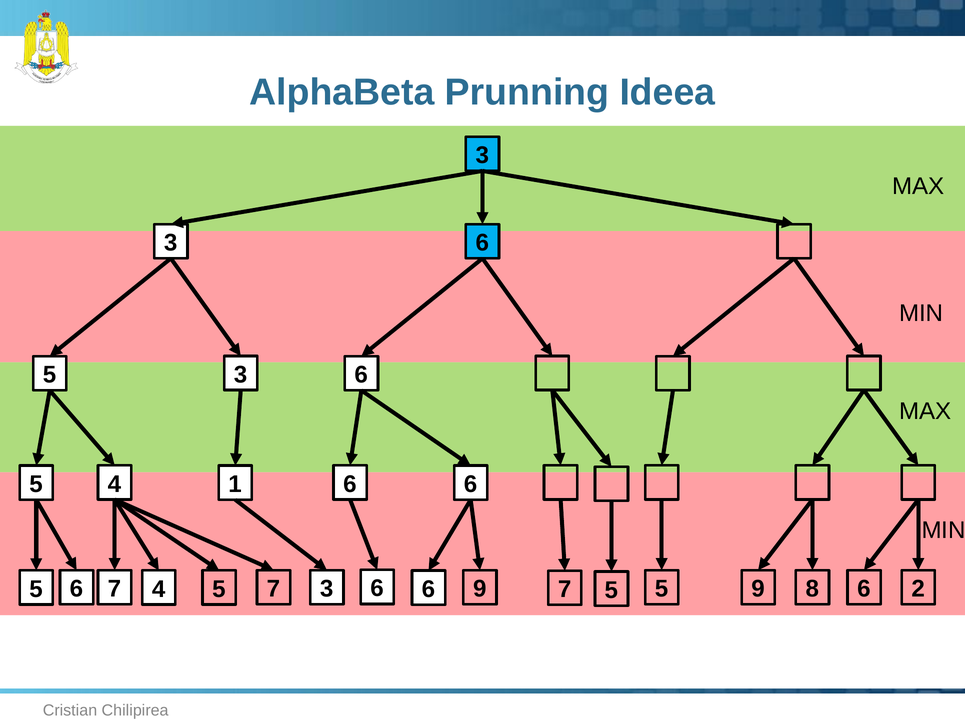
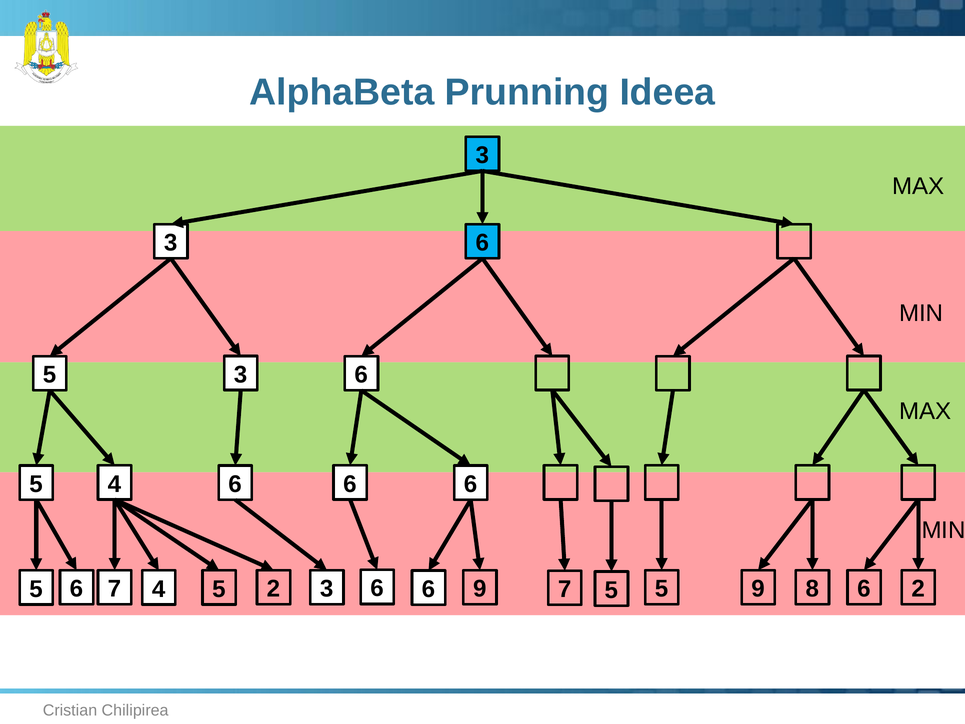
1 at (235, 484): 1 -> 6
4 7: 7 -> 2
